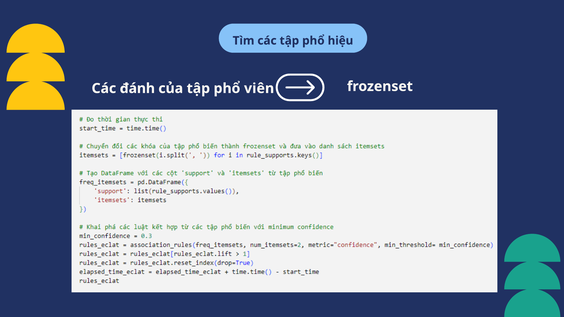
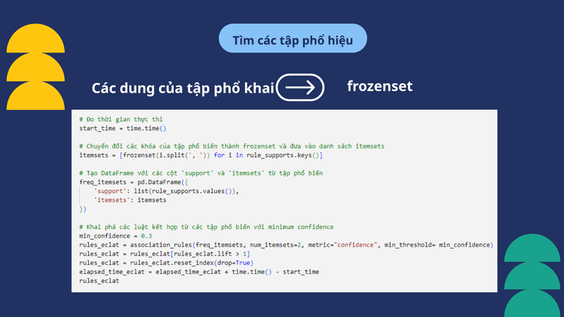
đánh: đánh -> dung
viên: viên -> khai
